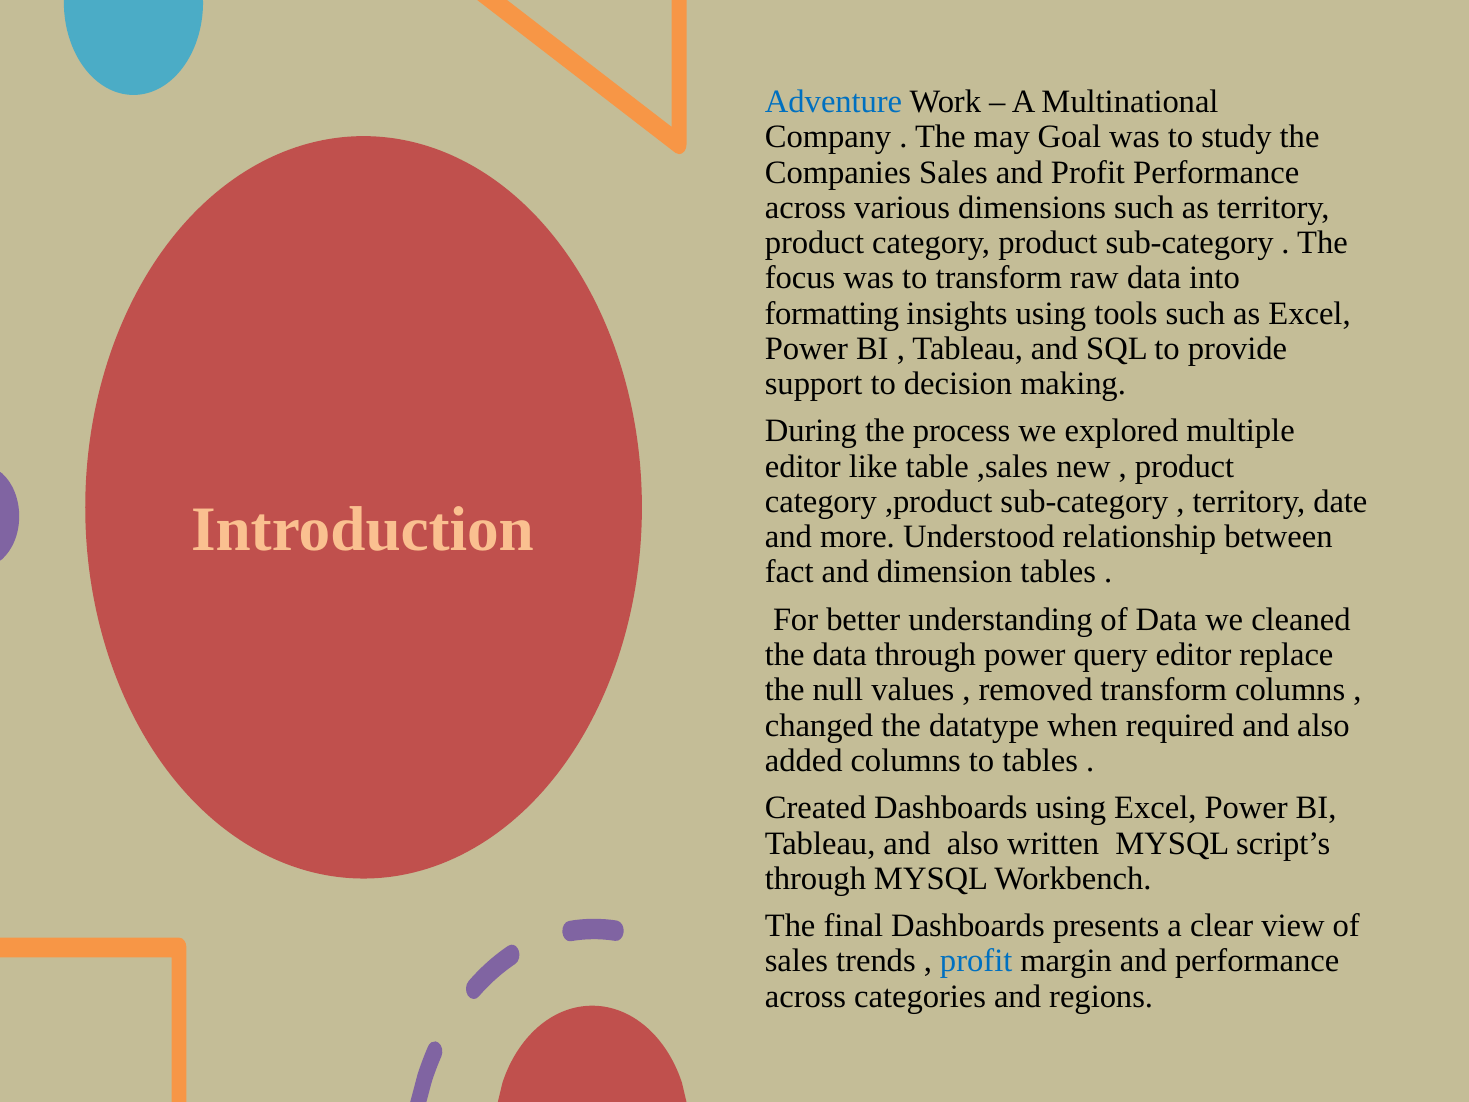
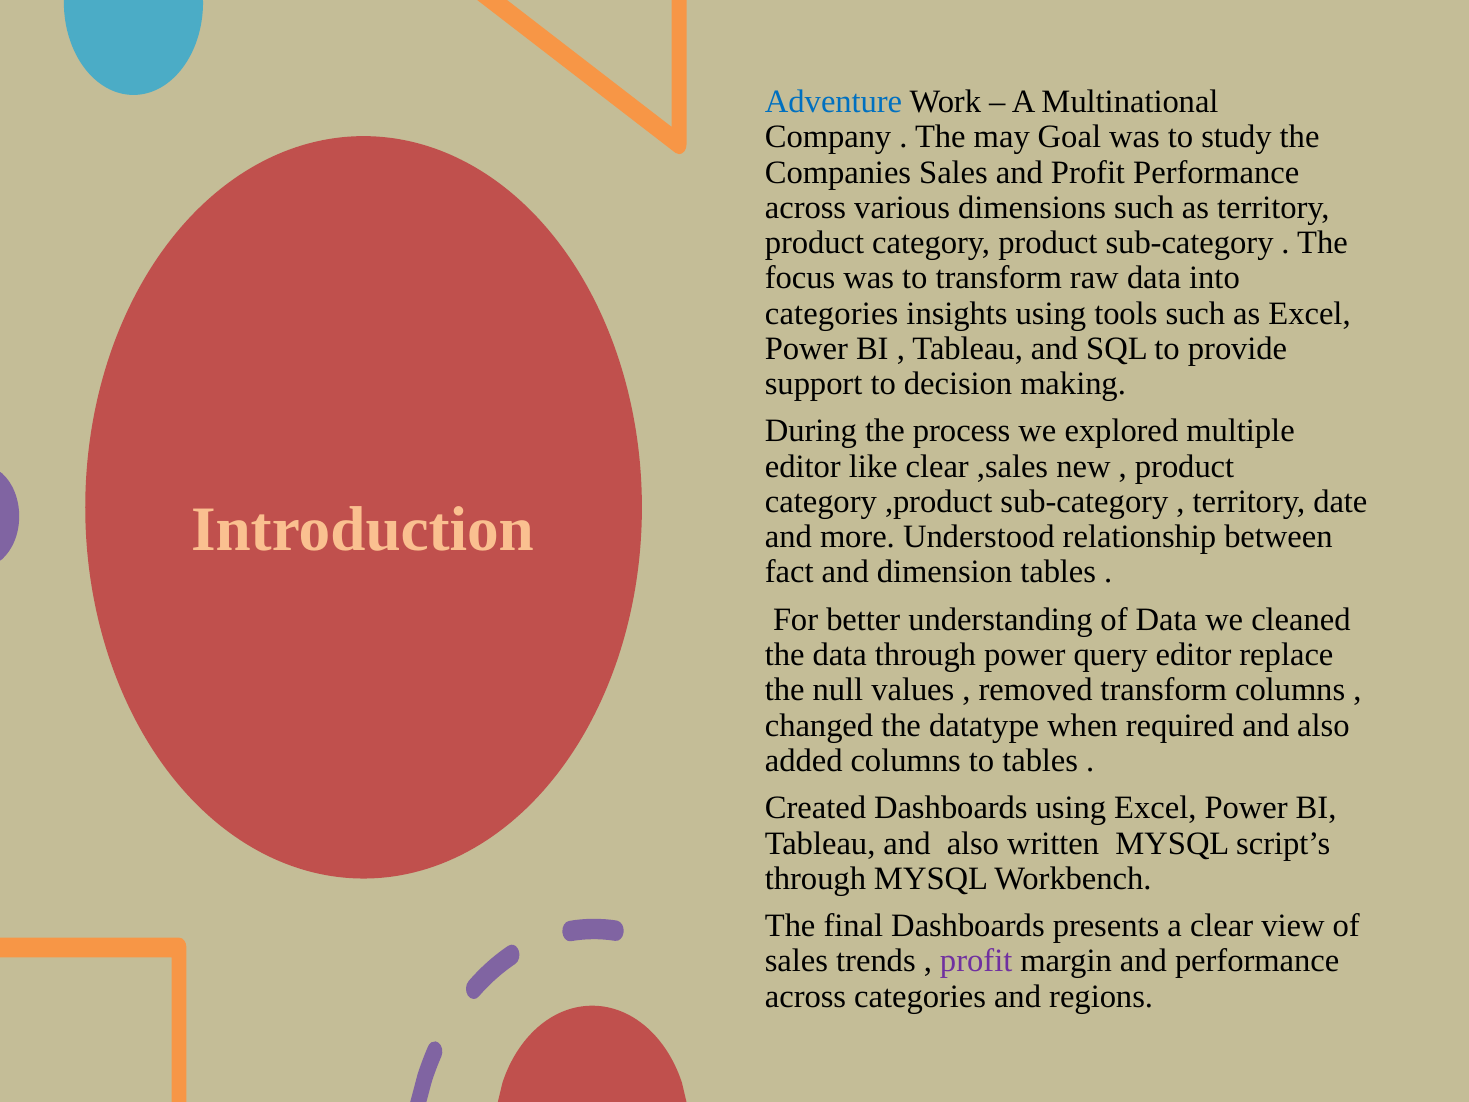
formatting at (832, 313): formatting -> categories
like table: table -> clear
profit at (976, 961) colour: blue -> purple
